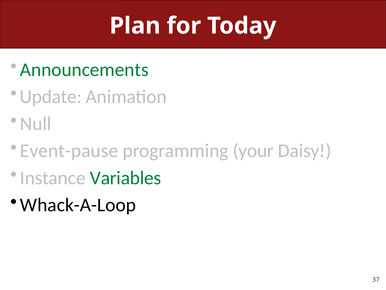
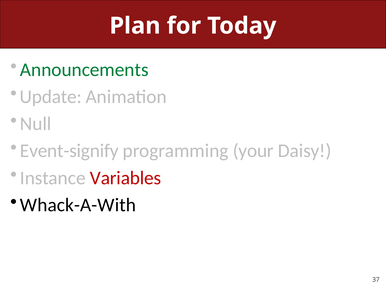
Event-pause: Event-pause -> Event-signify
Variables colour: green -> red
Whack-A-Loop: Whack-A-Loop -> Whack-A-With
